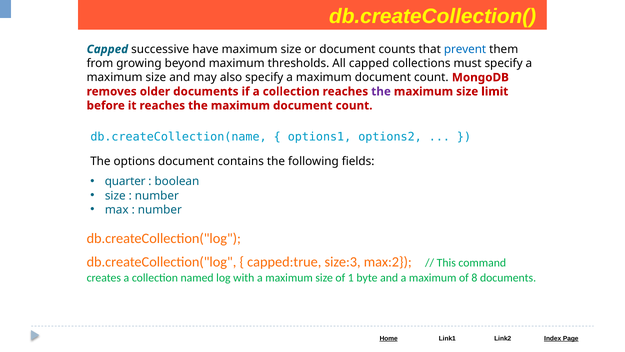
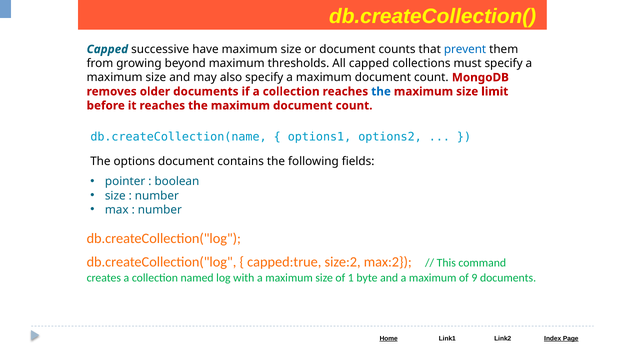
the at (381, 91) colour: purple -> blue
quarter: quarter -> pointer
size:3: size:3 -> size:2
8: 8 -> 9
